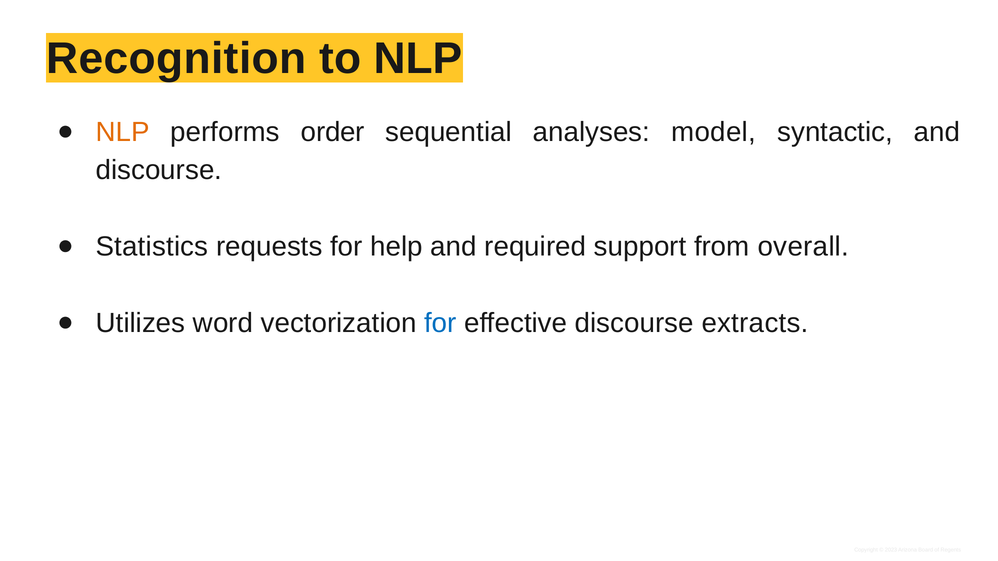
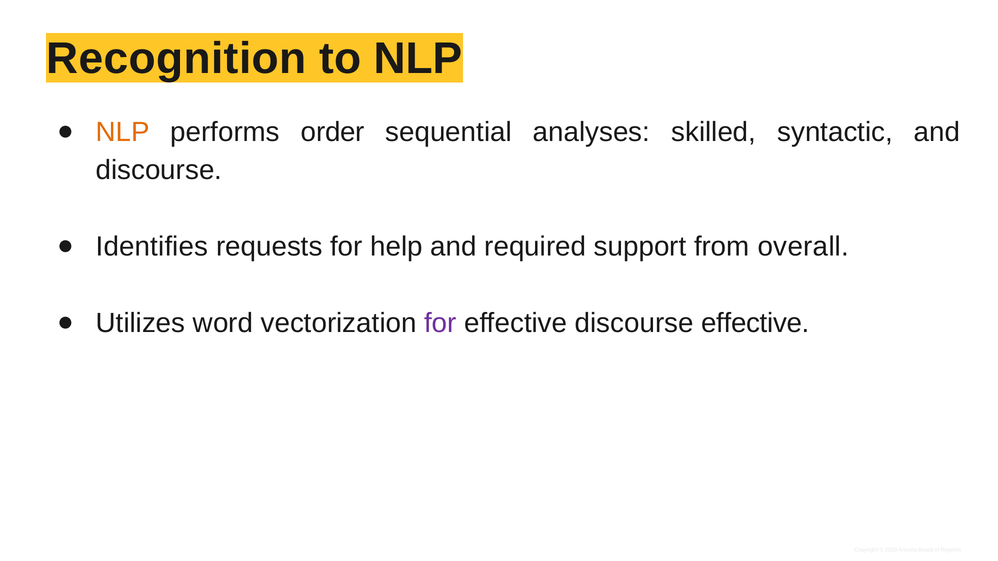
model: model -> skilled
Statistics: Statistics -> Identifies
for at (440, 323) colour: blue -> purple
discourse extracts: extracts -> effective
